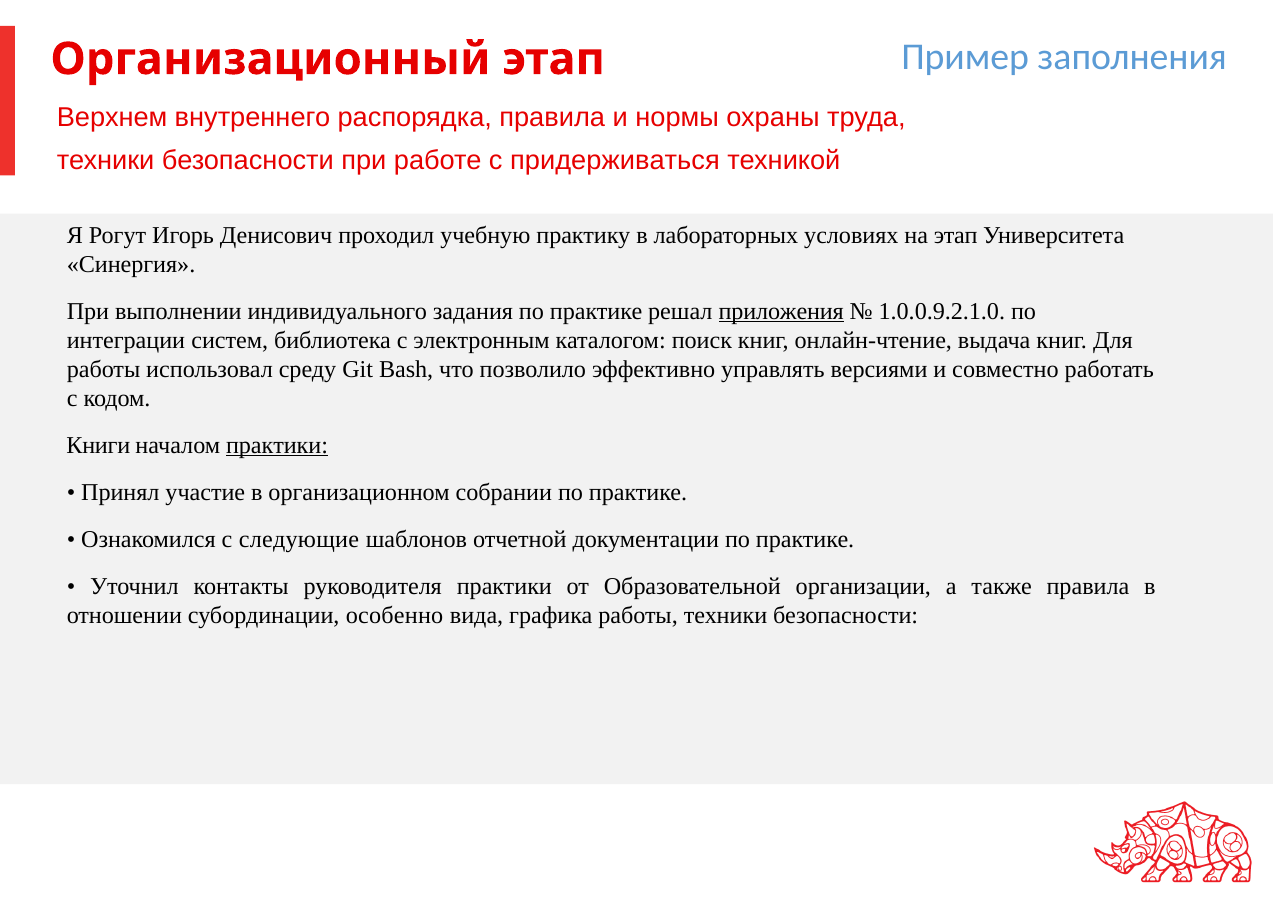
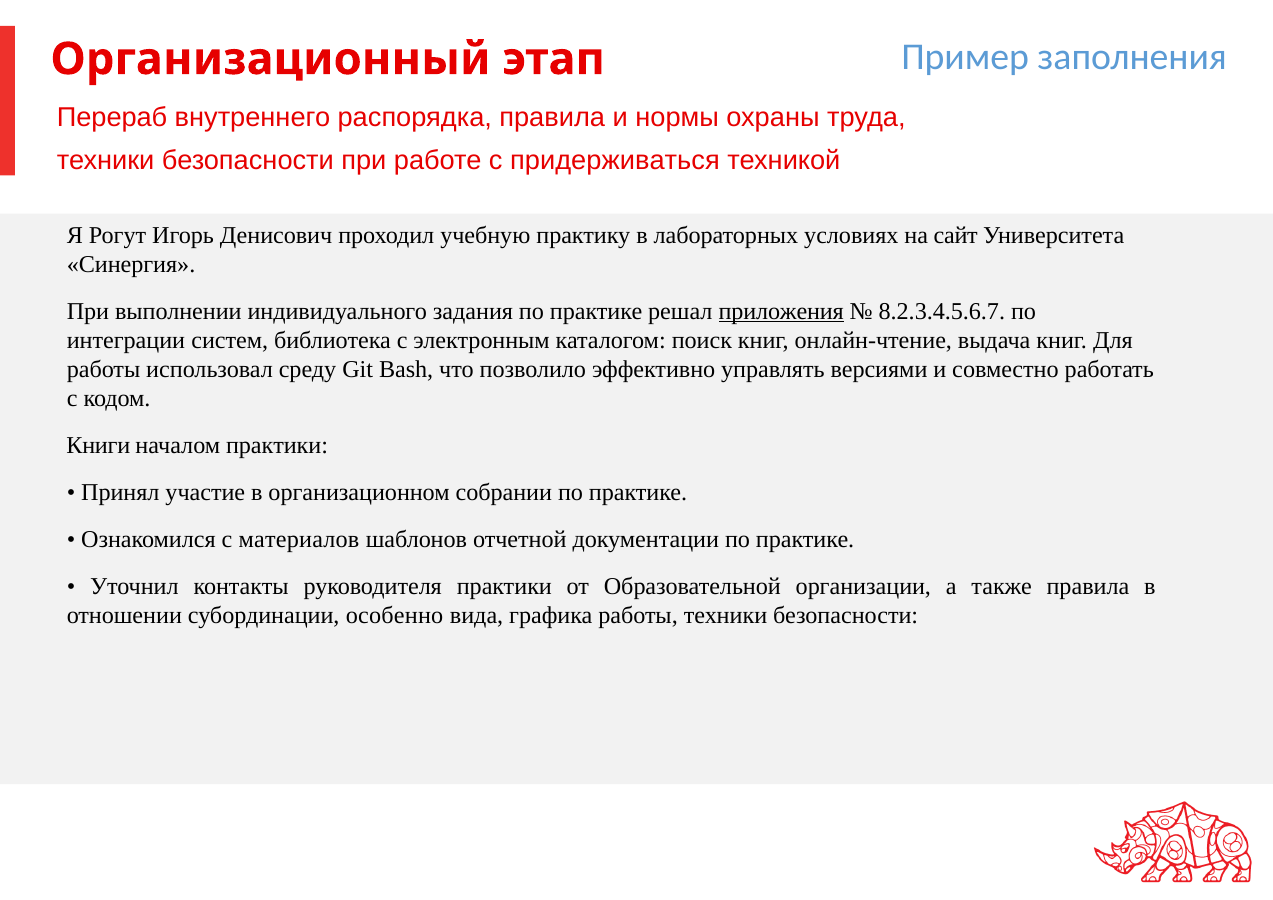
Верхнем: Верхнем -> Перераб
на этап: этап -> сайт
1.0.0.9.2.1.0: 1.0.0.9.2.1.0 -> 8.2.3.4.5.6.7
практики at (277, 445) underline: present -> none
следующие: следующие -> материалов
